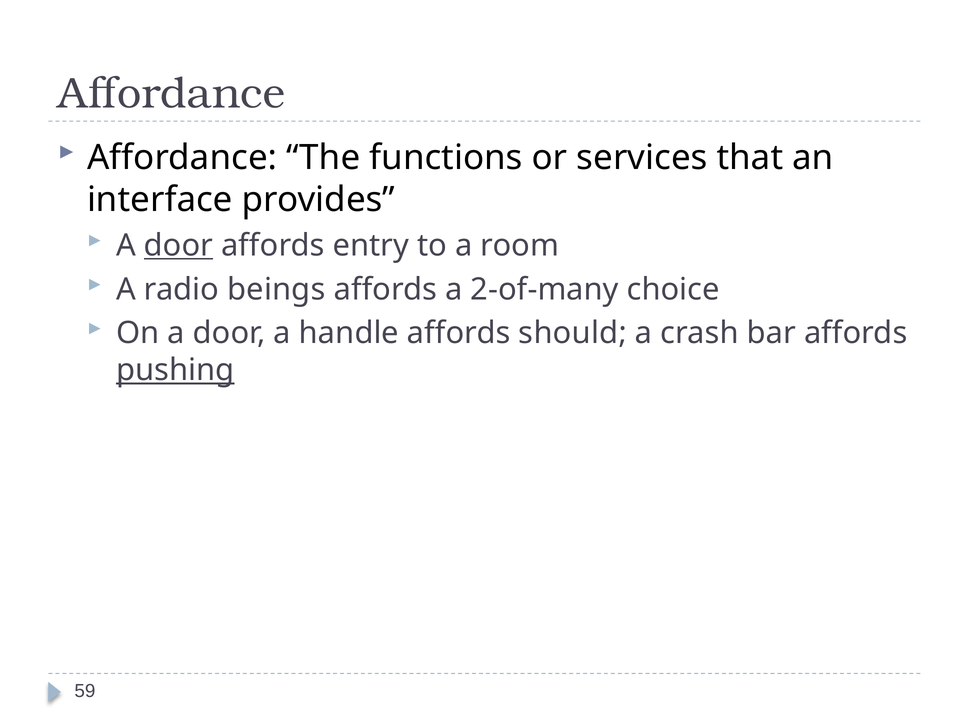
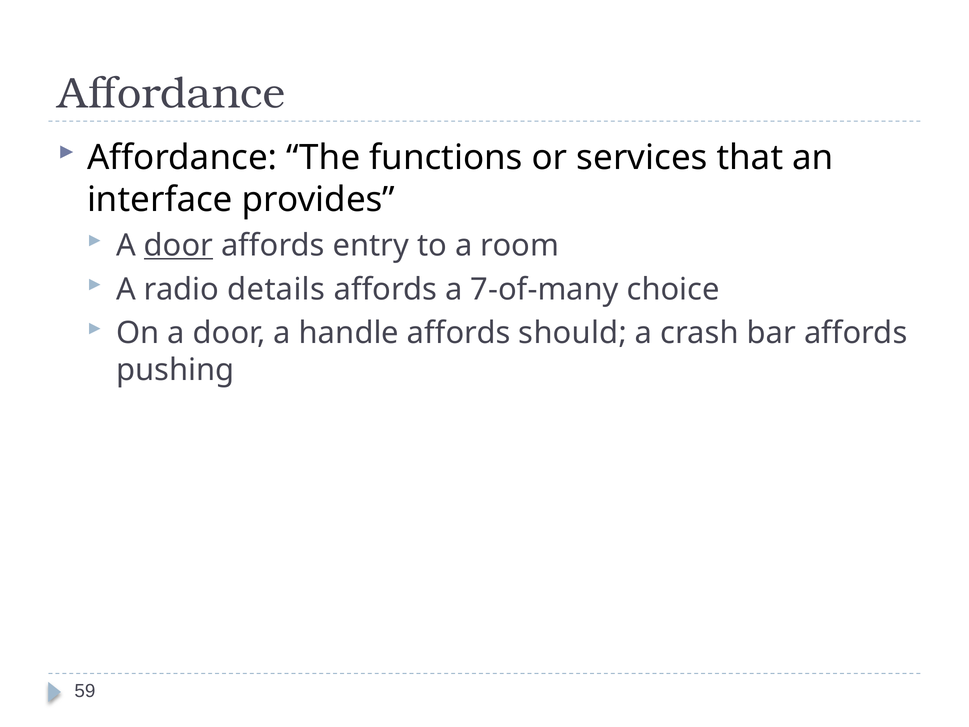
beings: beings -> details
2-of-many: 2-of-many -> 7-of-many
pushing underline: present -> none
